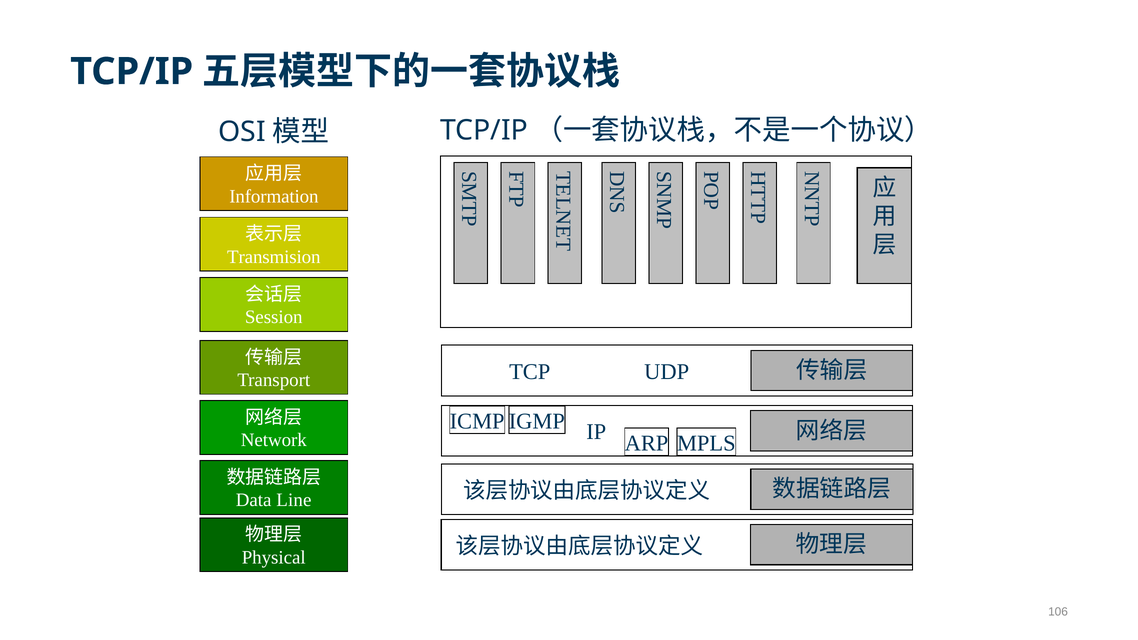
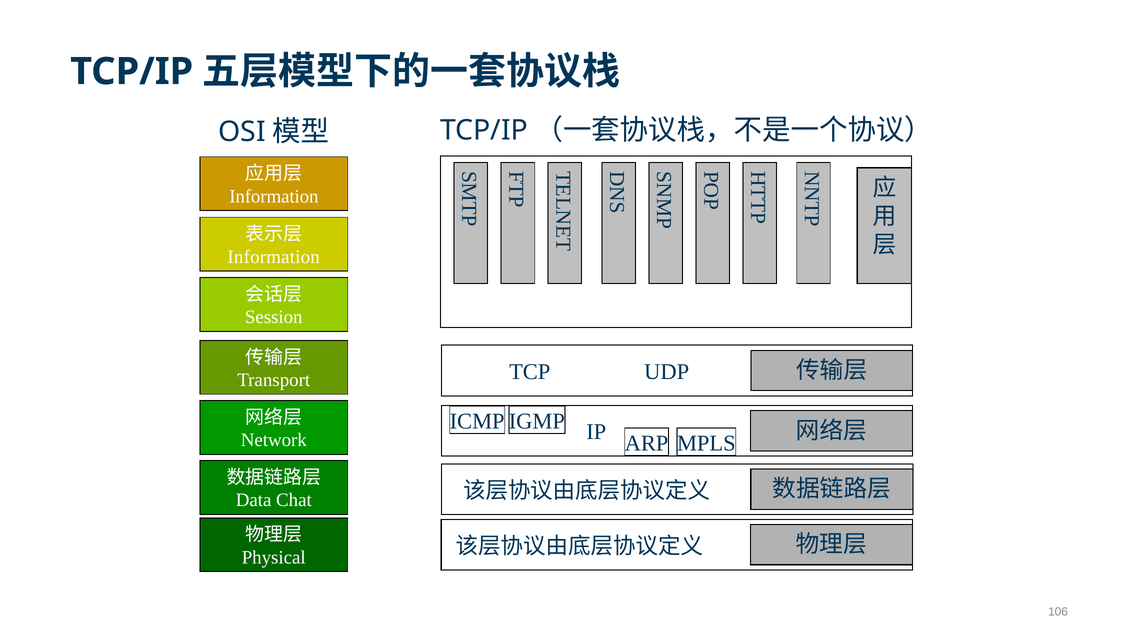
Transmision at (274, 257): Transmision -> Information
Line: Line -> Chat
